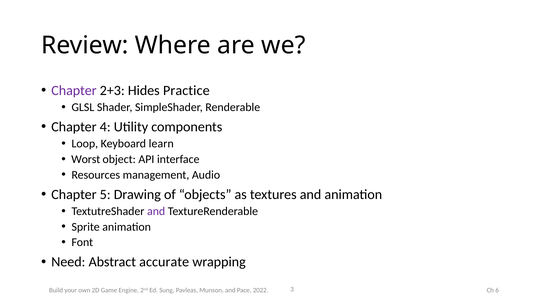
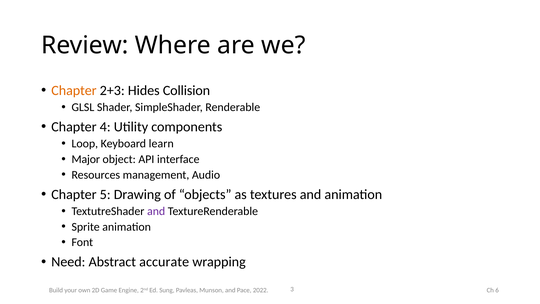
Chapter at (74, 90) colour: purple -> orange
Practice: Practice -> Collision
Worst: Worst -> Major
